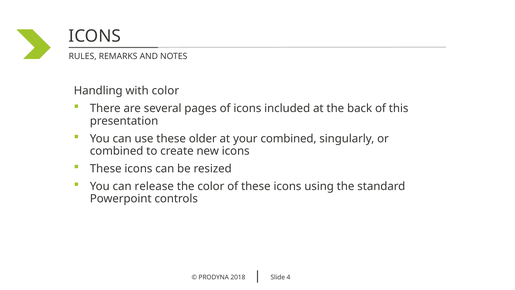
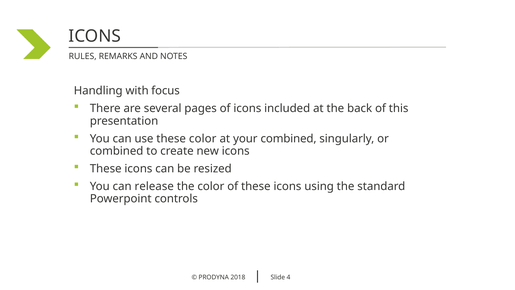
with color: color -> focus
these older: older -> color
